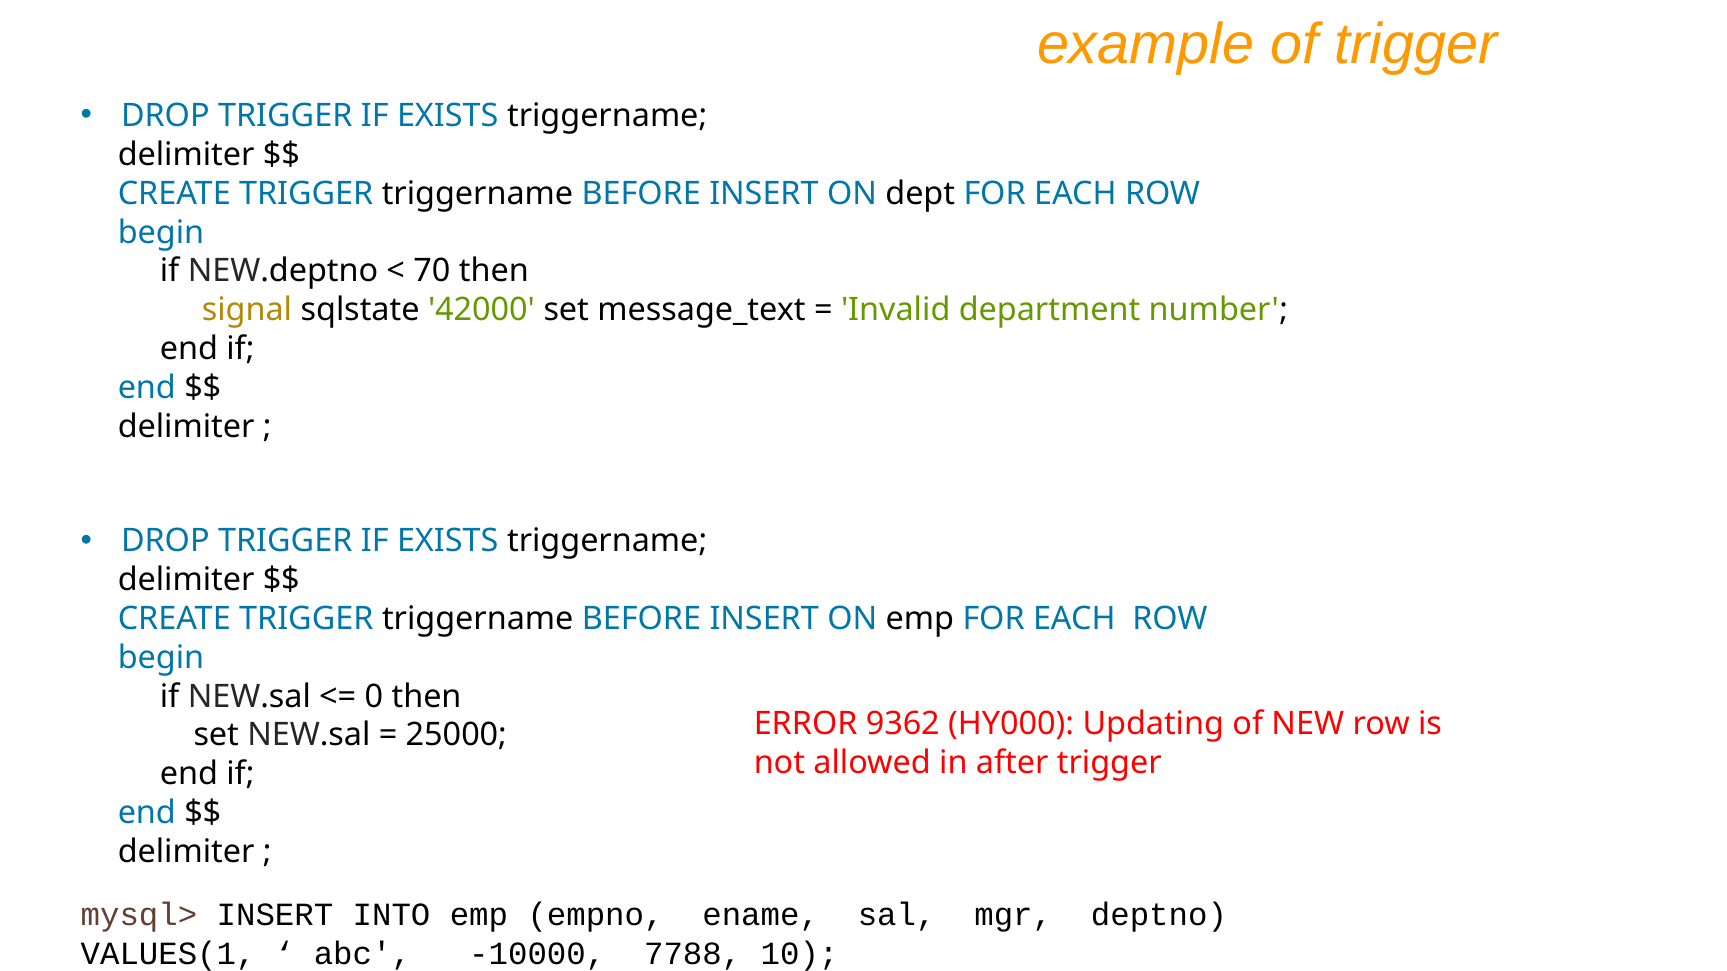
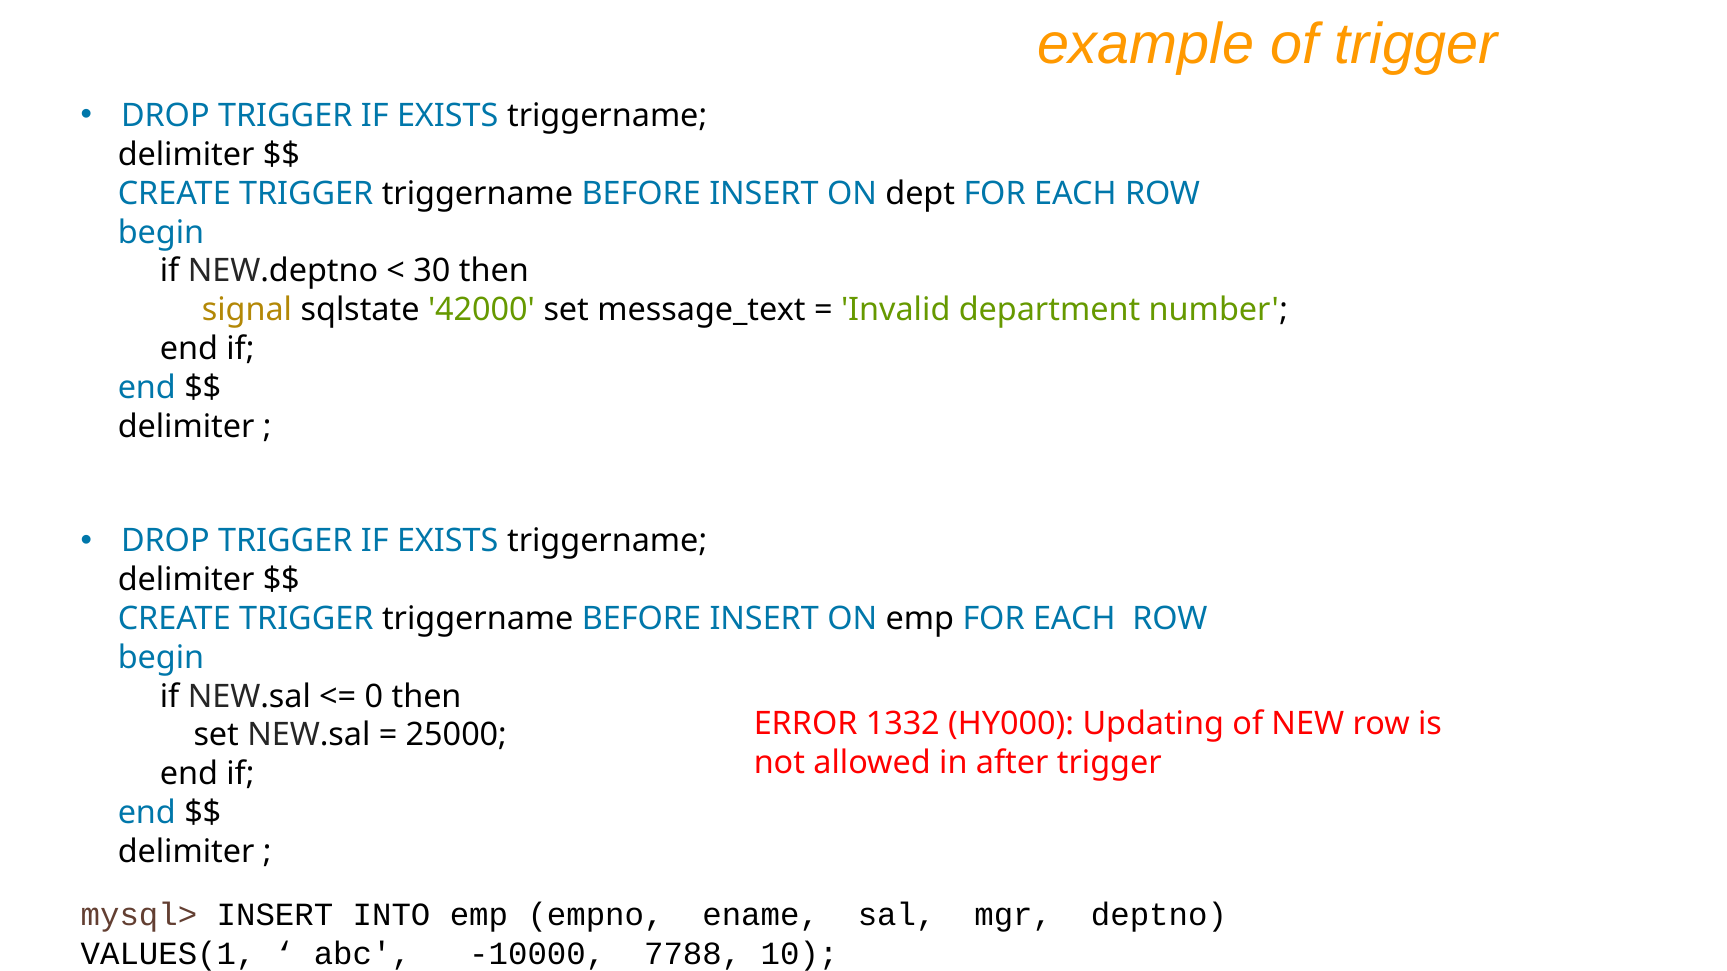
70: 70 -> 30
9362: 9362 -> 1332
